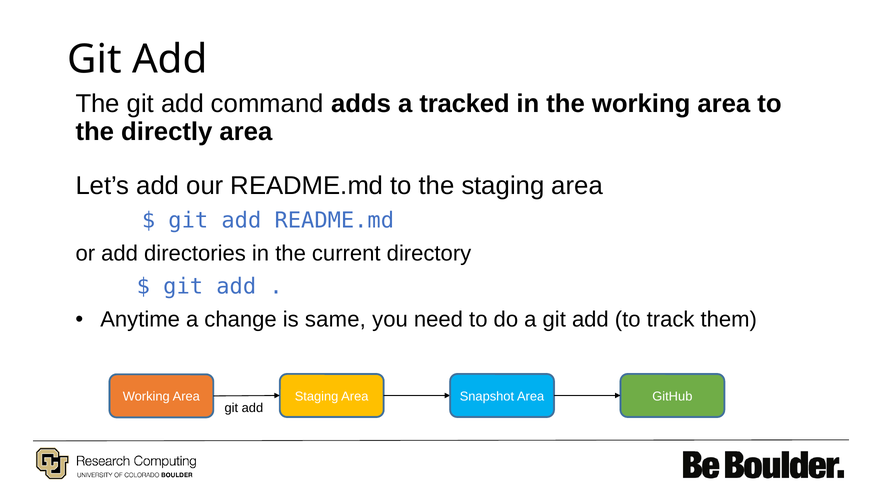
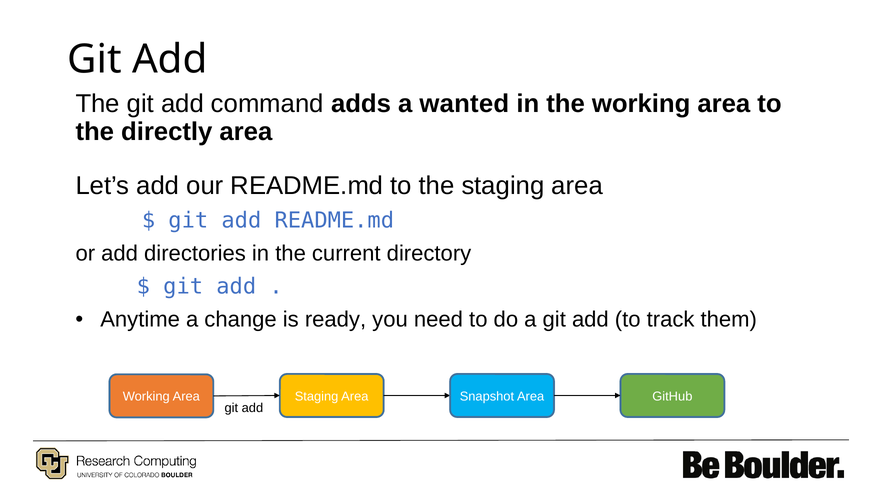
tracked: tracked -> wanted
same: same -> ready
